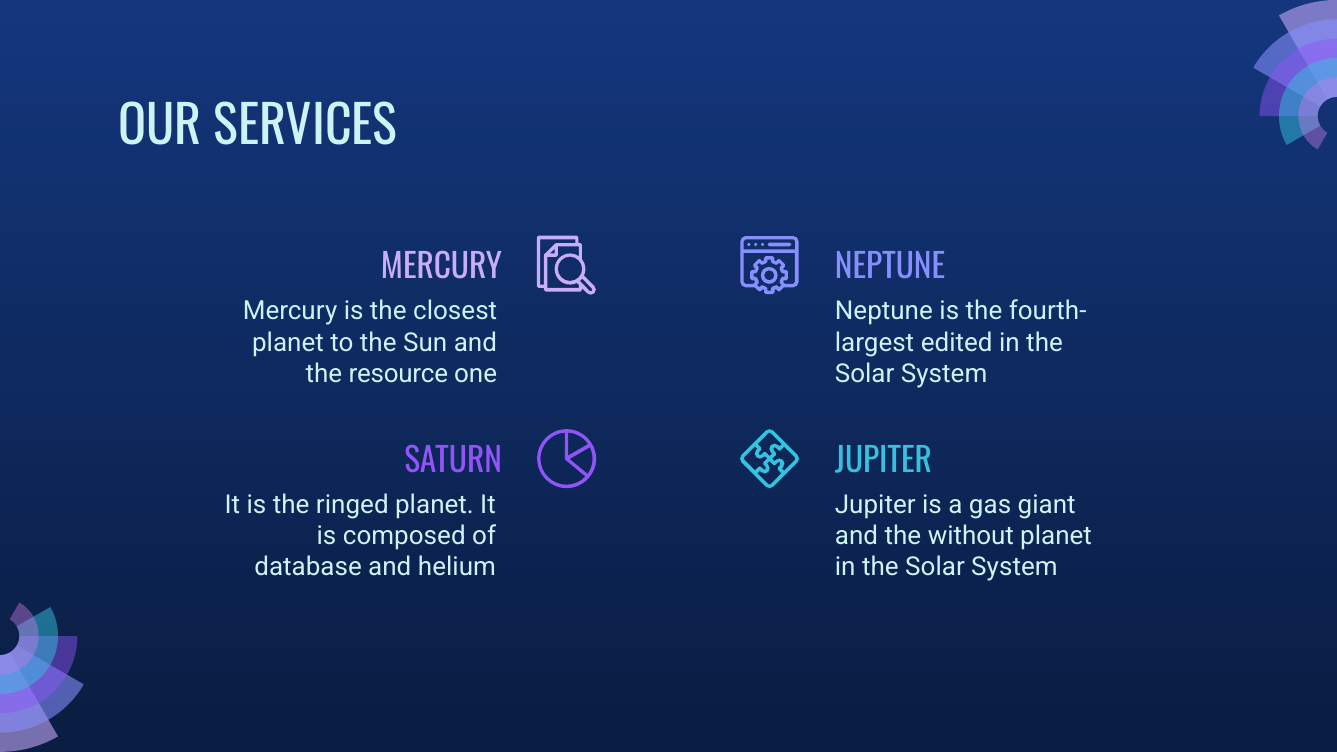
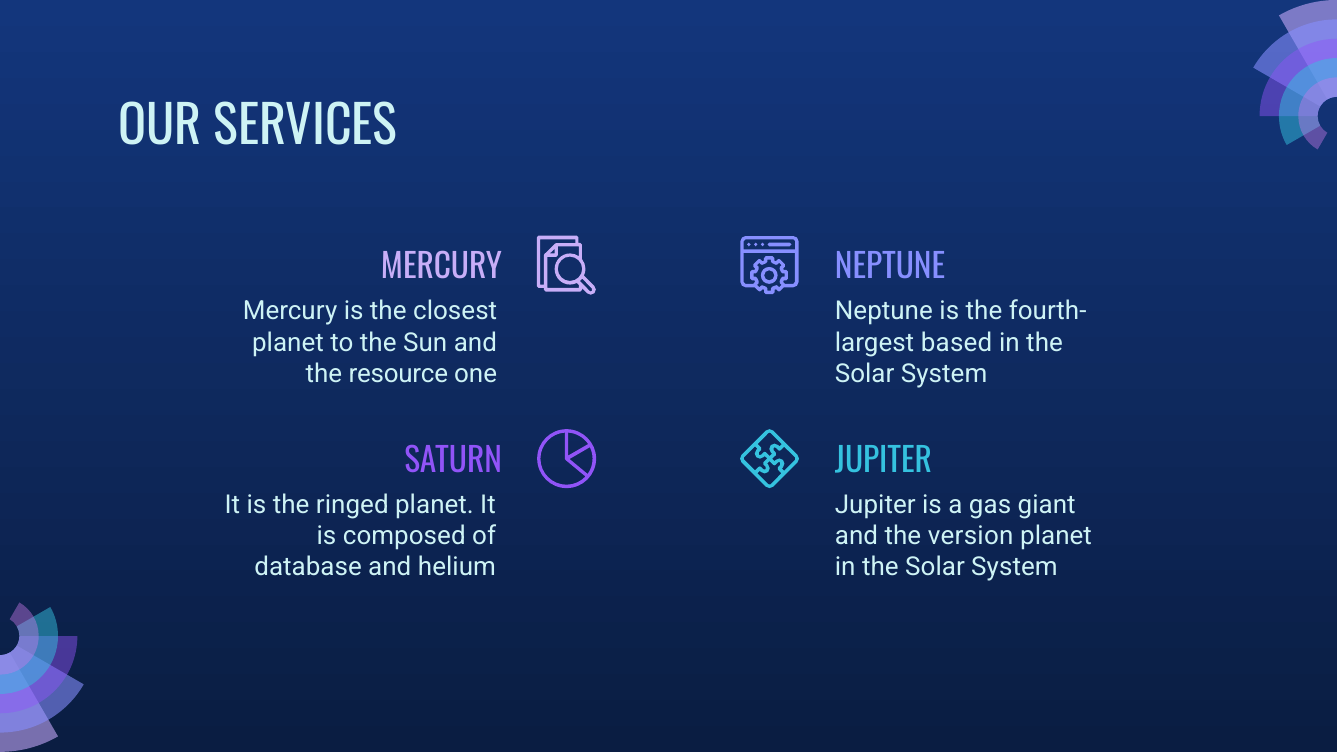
edited: edited -> based
without: without -> version
